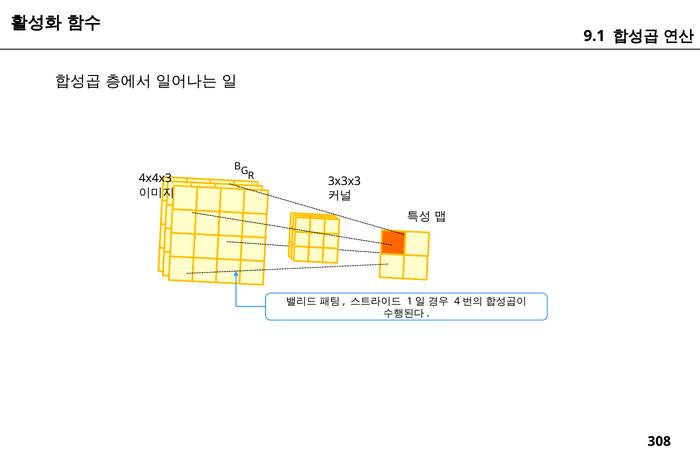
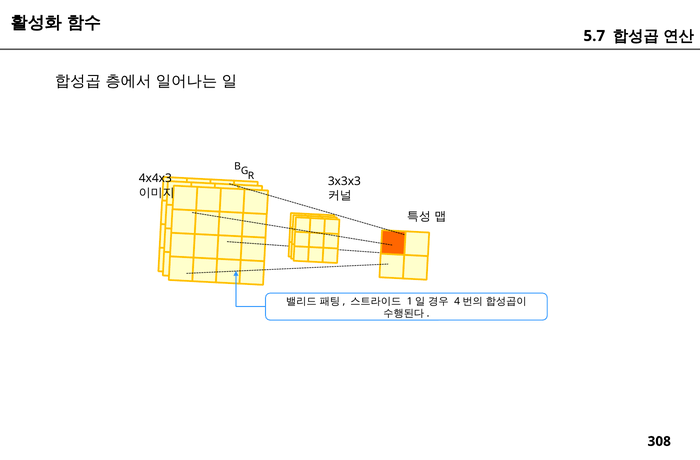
9.1: 9.1 -> 5.7
